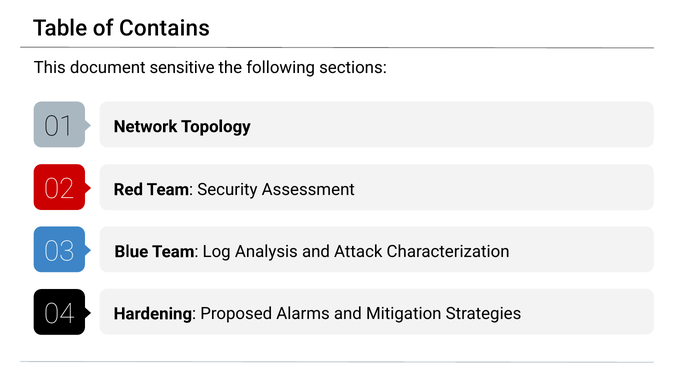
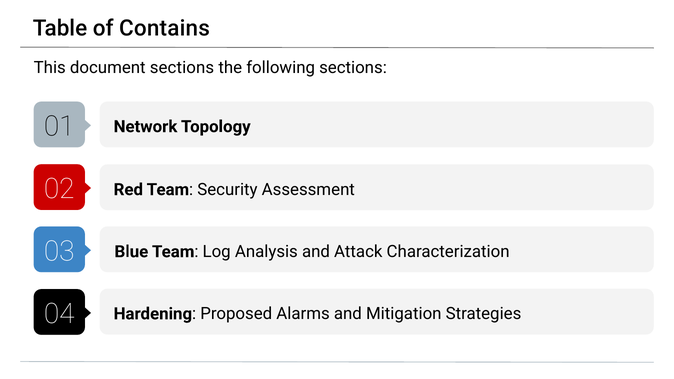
document sensitive: sensitive -> sections
